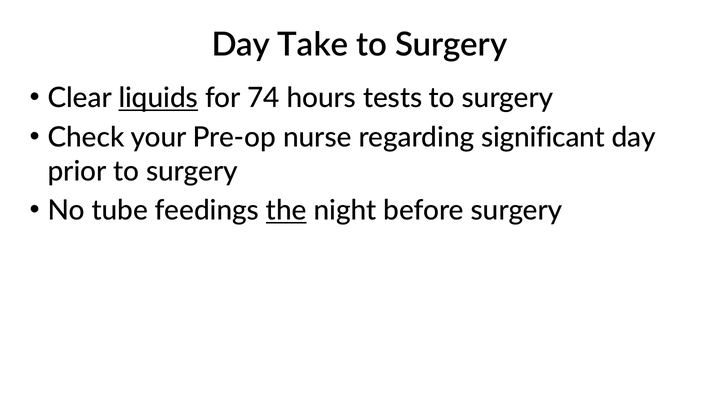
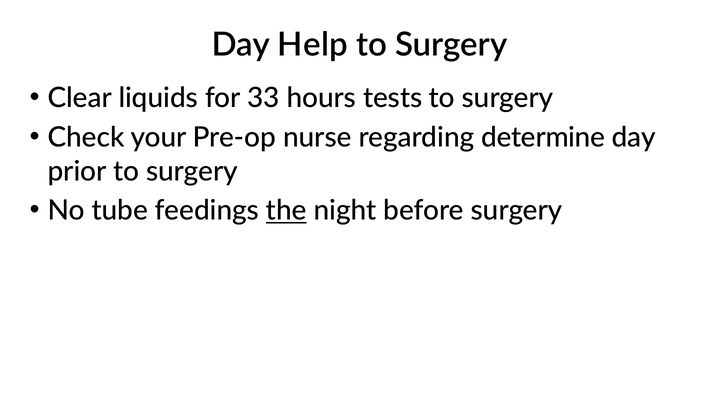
Take: Take -> Help
liquids underline: present -> none
74: 74 -> 33
significant: significant -> determine
